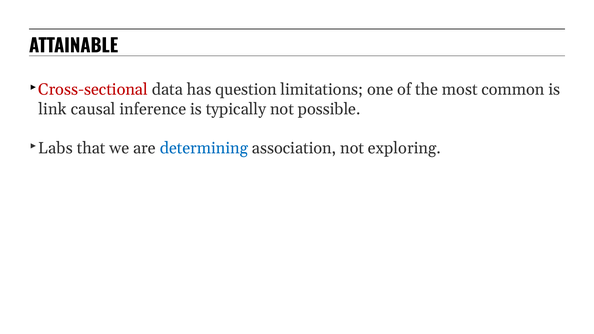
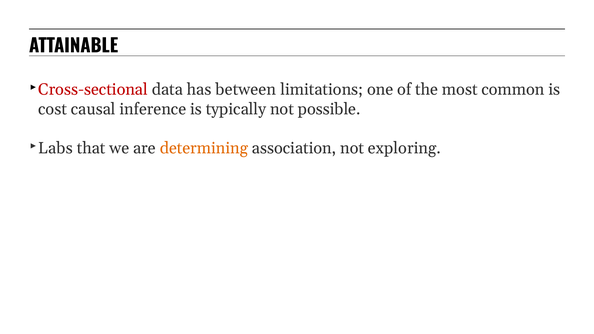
question: question -> between
link: link -> cost
determining colour: blue -> orange
